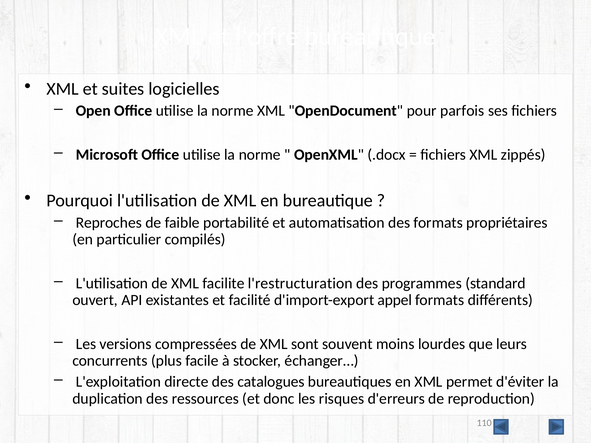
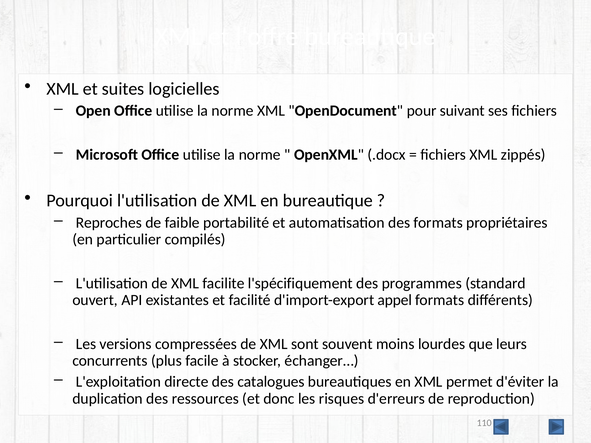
parfois: parfois -> suivant
l'restructuration: l'restructuration -> l'spécifiquement
